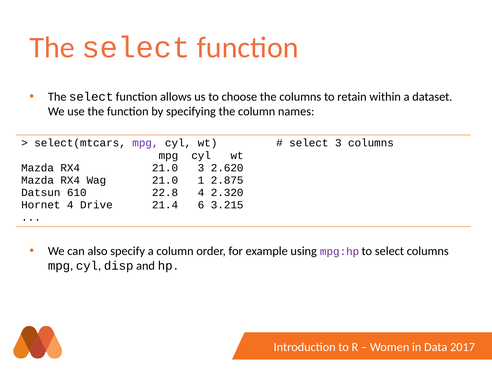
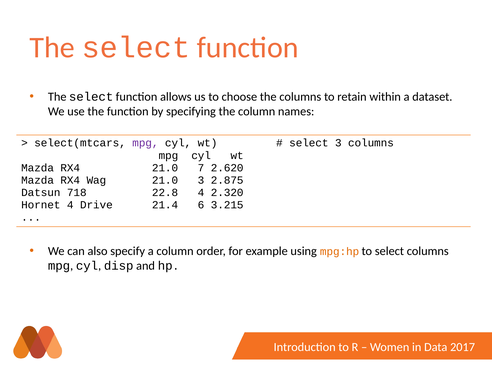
21.0 3: 3 -> 7
21.0 1: 1 -> 3
610: 610 -> 718
mpg:hp colour: purple -> orange
